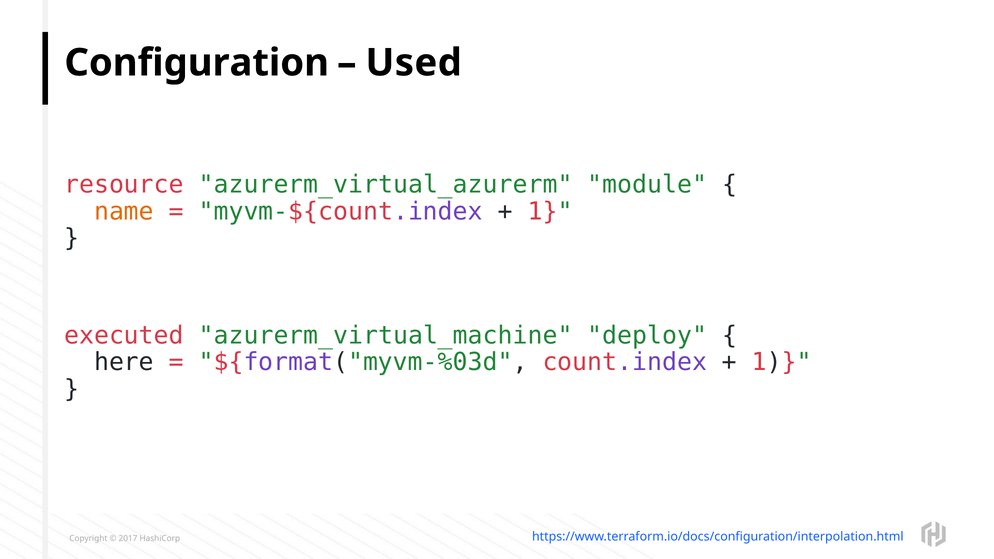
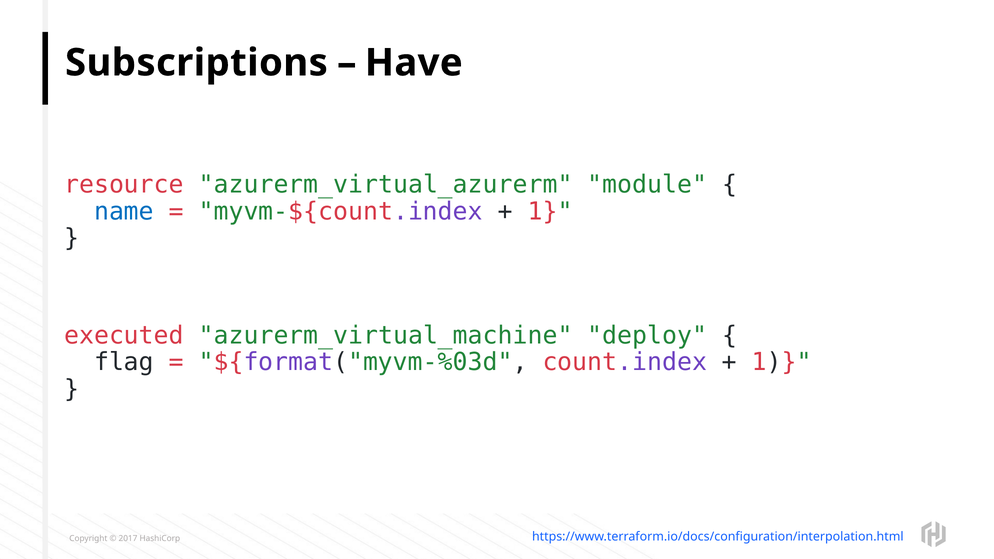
Configuration: Configuration -> Subscriptions
Used: Used -> Have
name colour: orange -> blue
here: here -> flag
